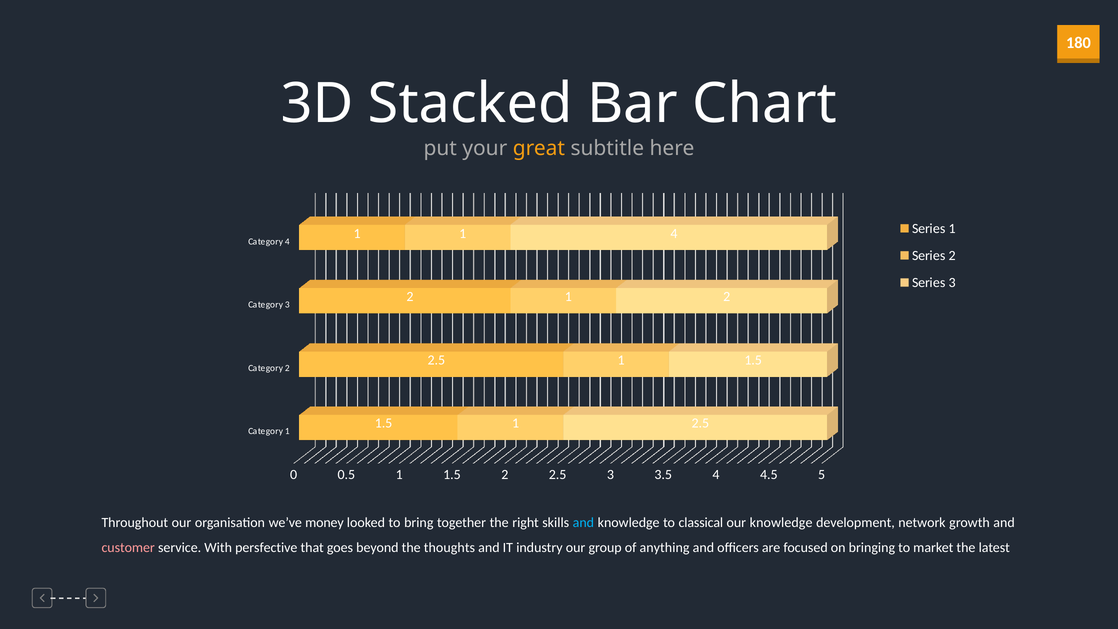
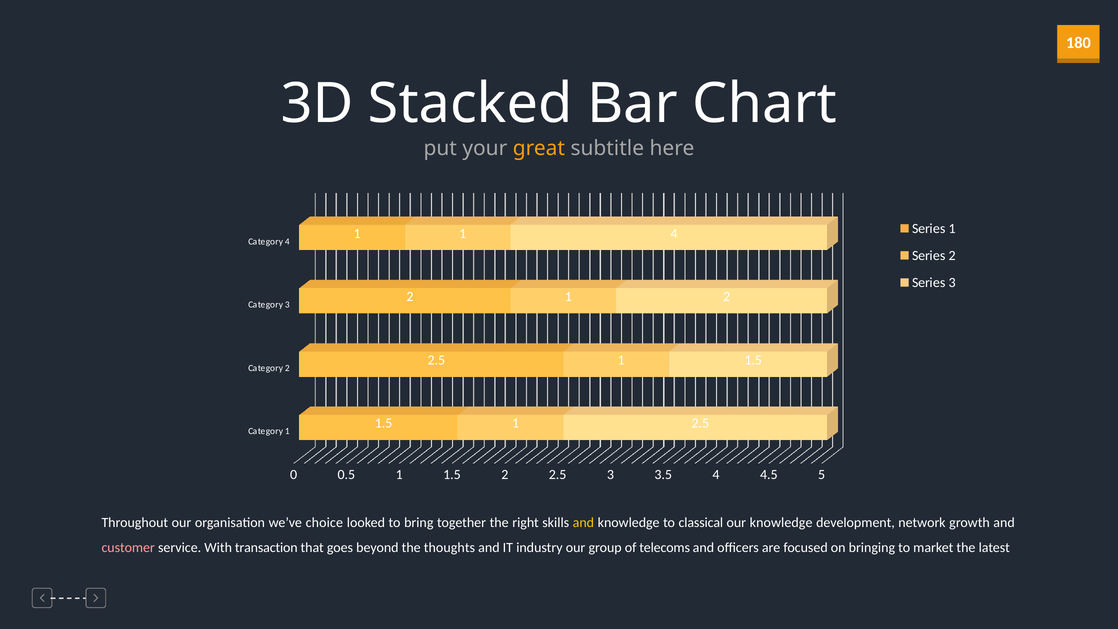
money: money -> choice
and at (583, 522) colour: light blue -> yellow
persfective: persfective -> transaction
anything: anything -> telecoms
